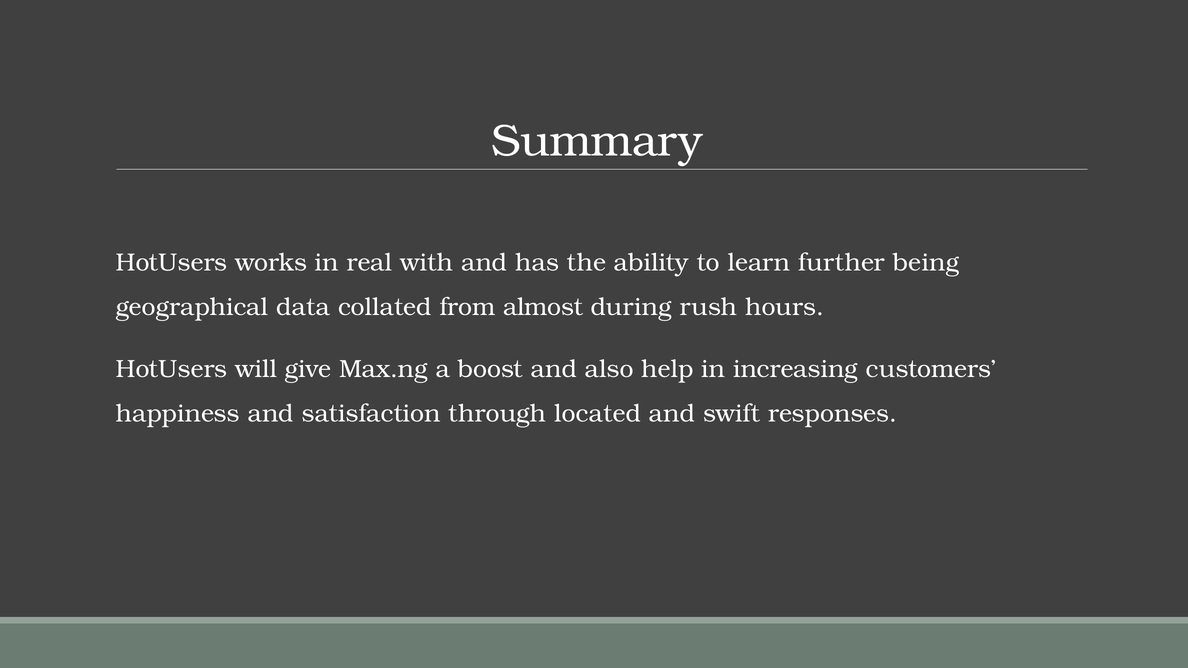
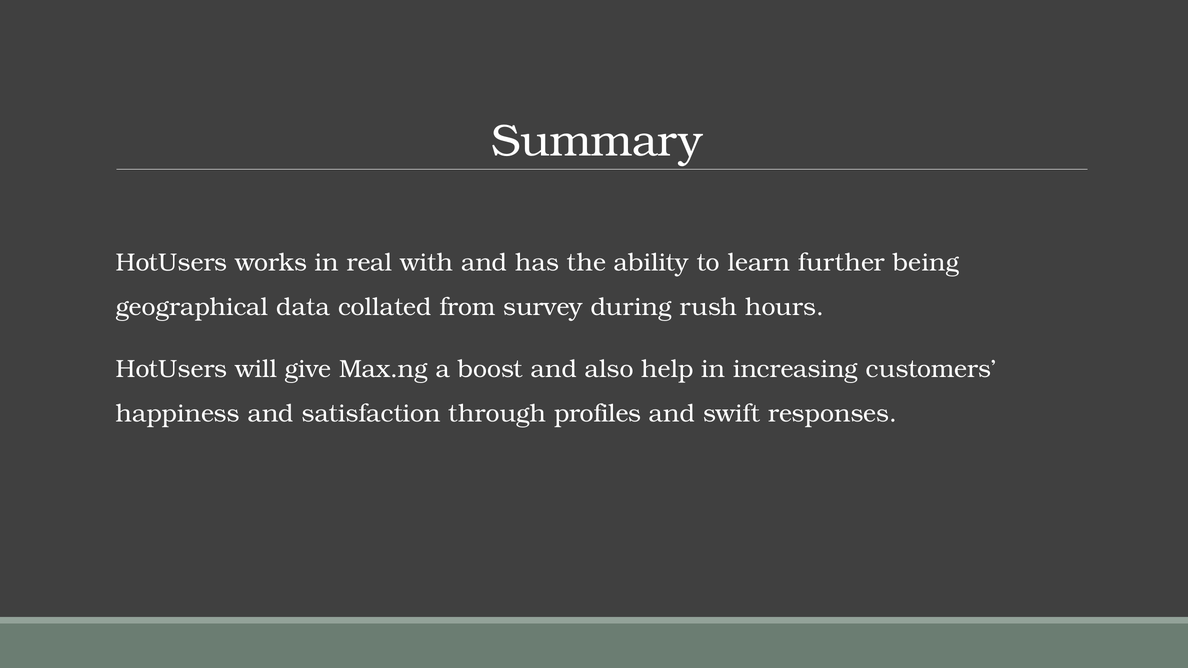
almost: almost -> survey
located: located -> profiles
